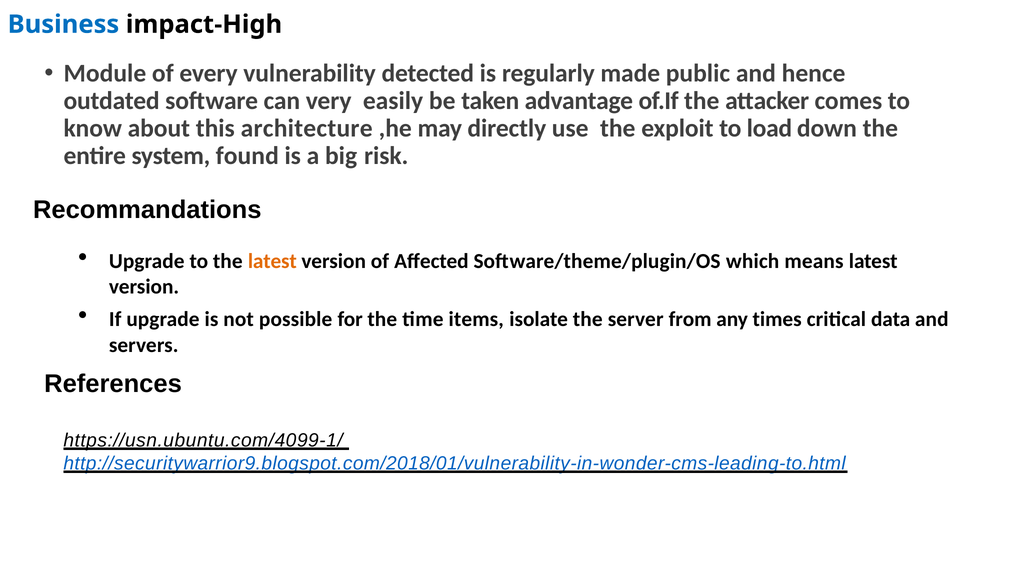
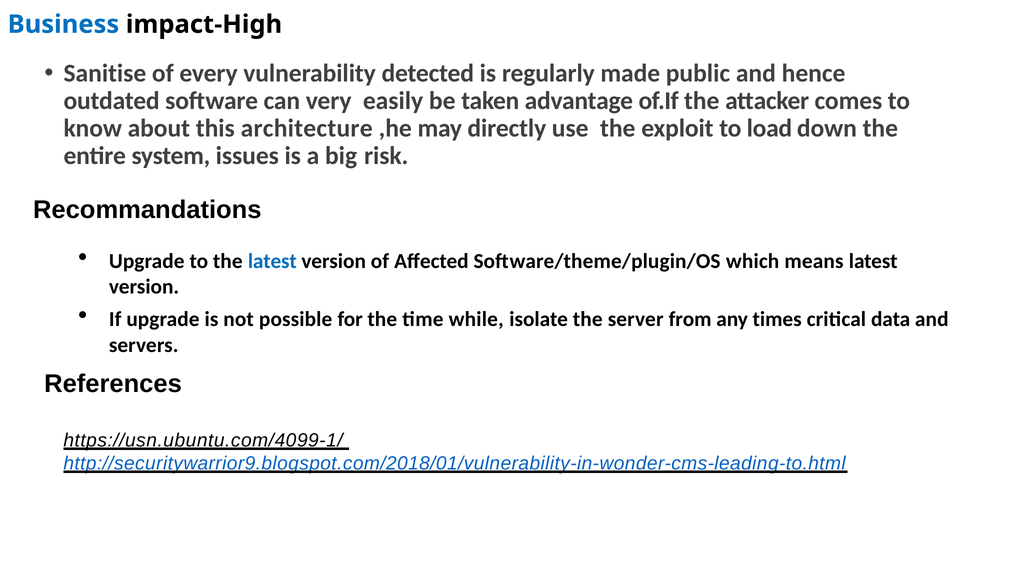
Module: Module -> Sanitise
found: found -> issues
latest at (272, 261) colour: orange -> blue
items: items -> while
